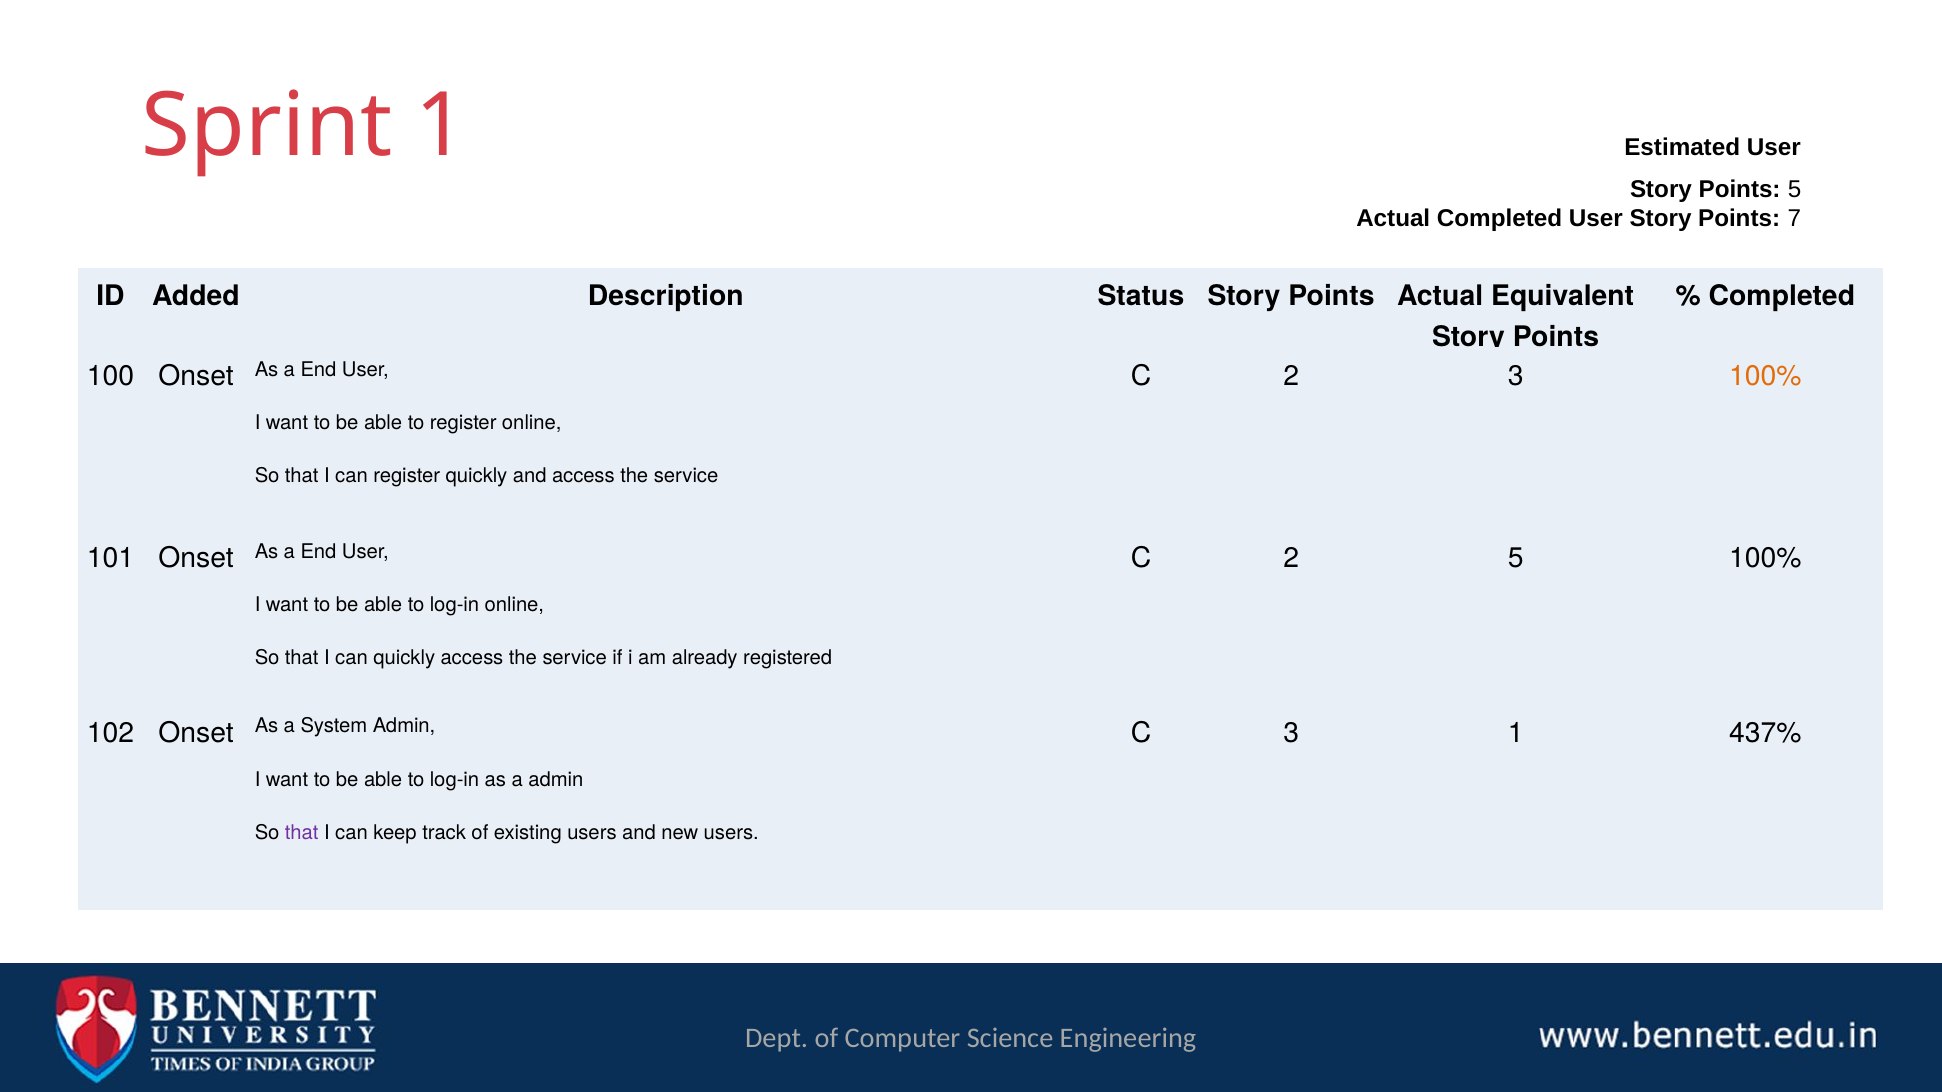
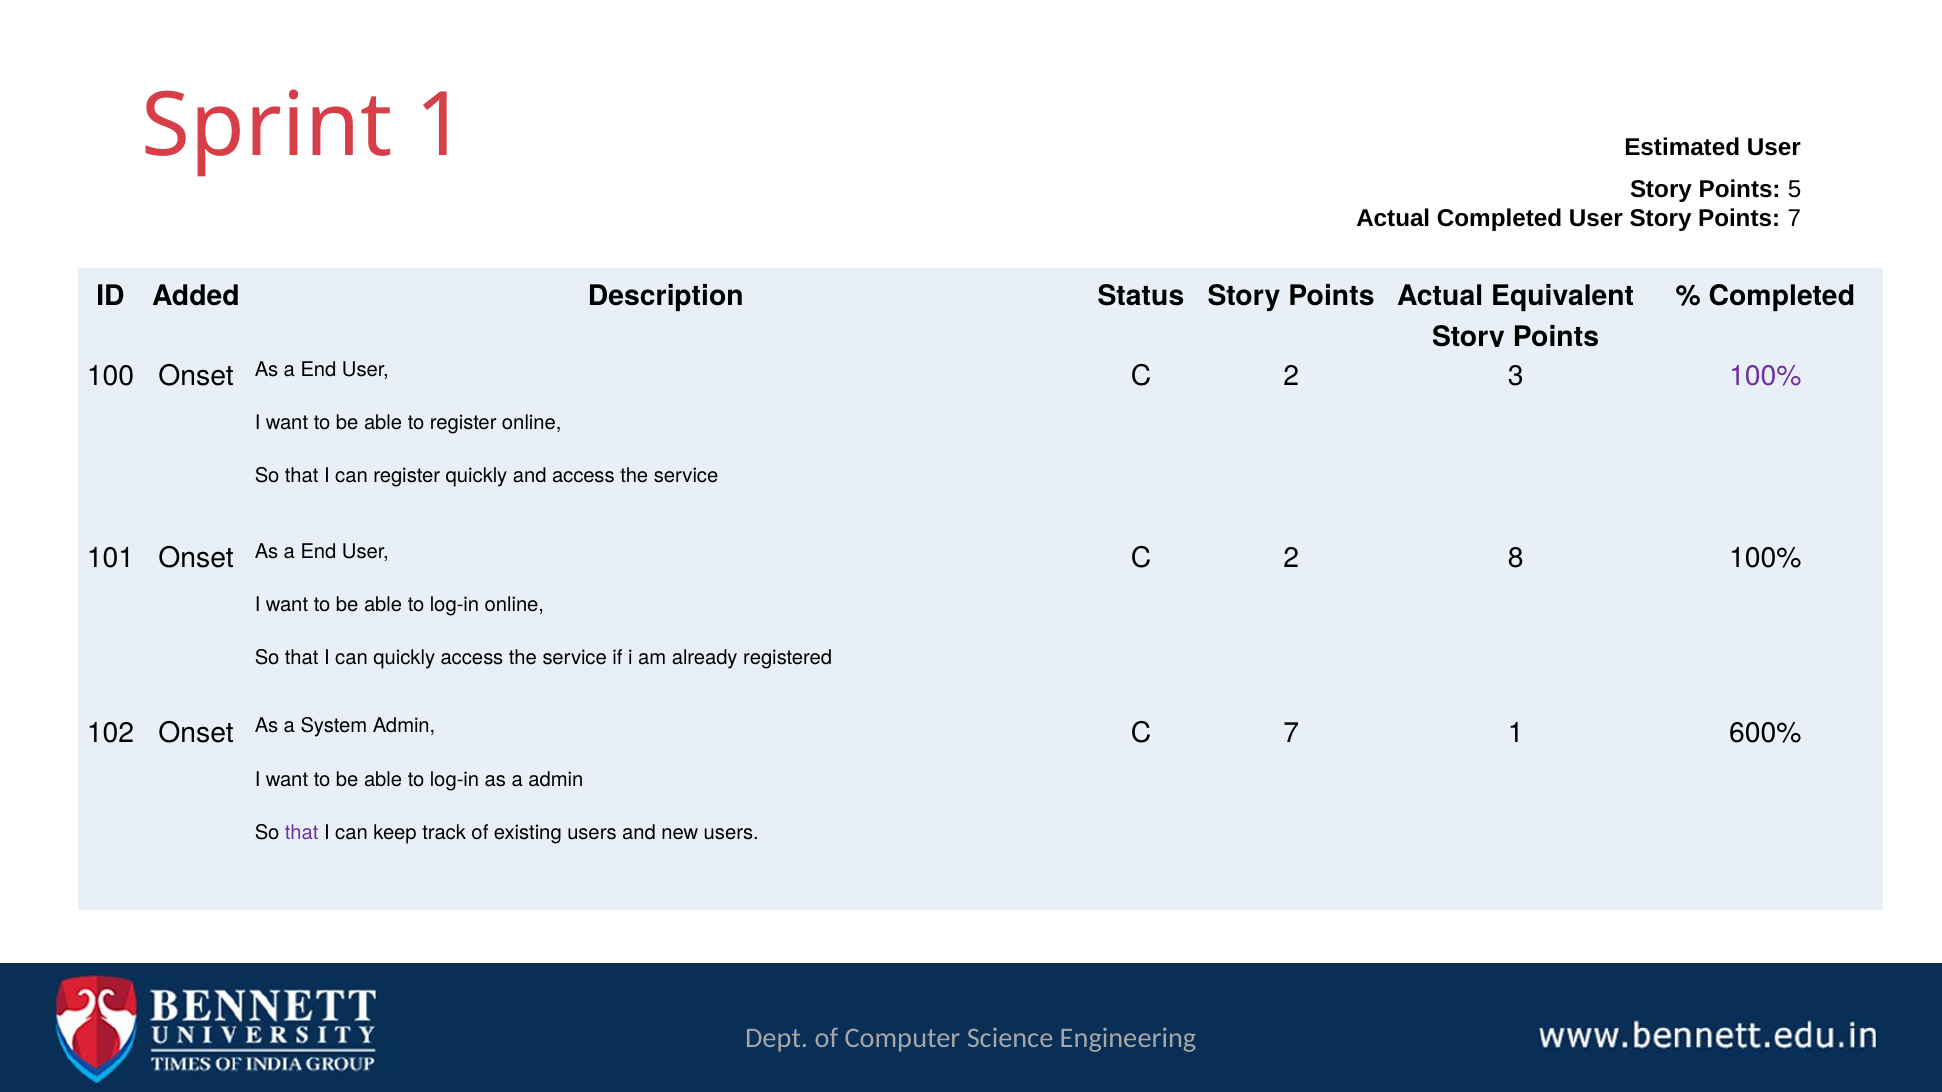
100% at (1765, 377) colour: orange -> purple
2 5: 5 -> 8
C 3: 3 -> 7
437%: 437% -> 600%
